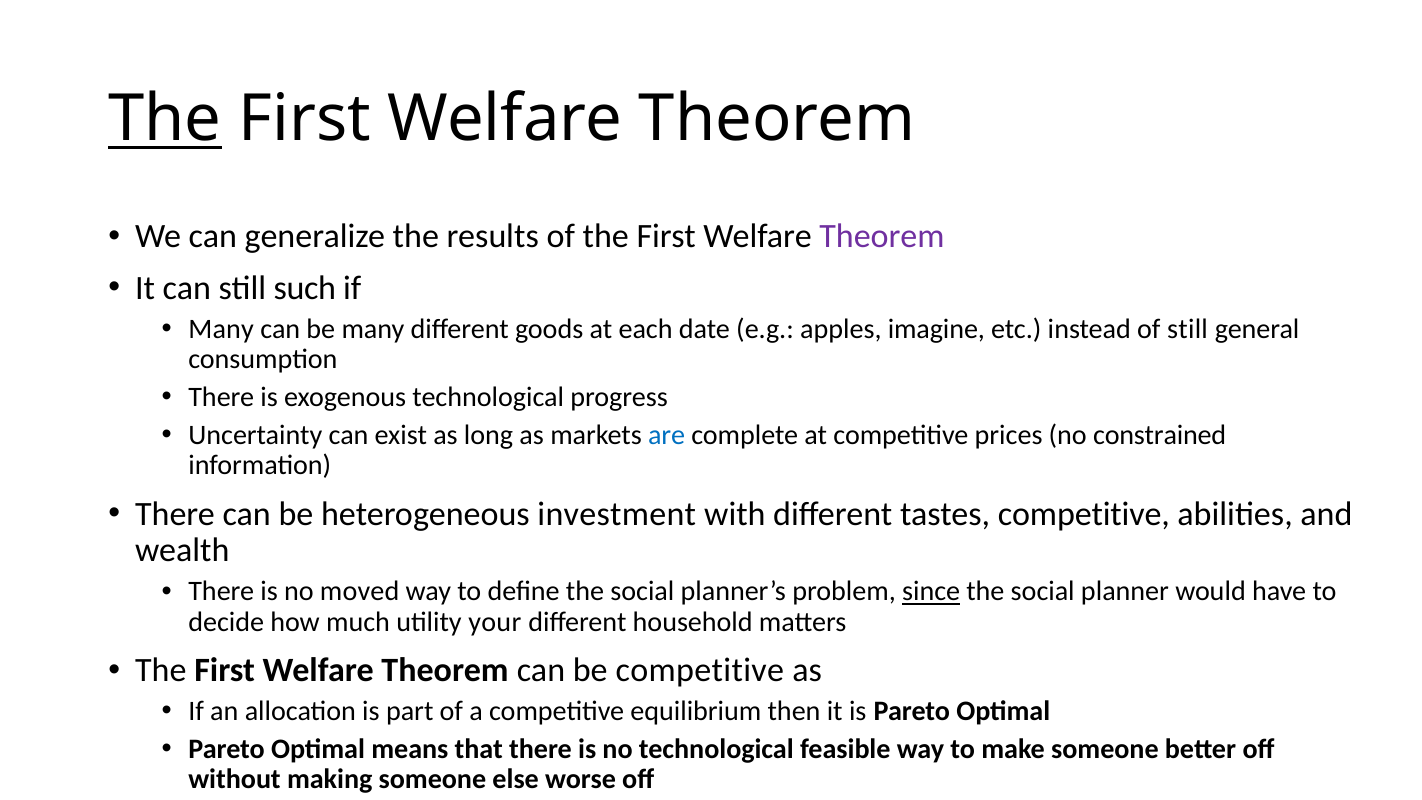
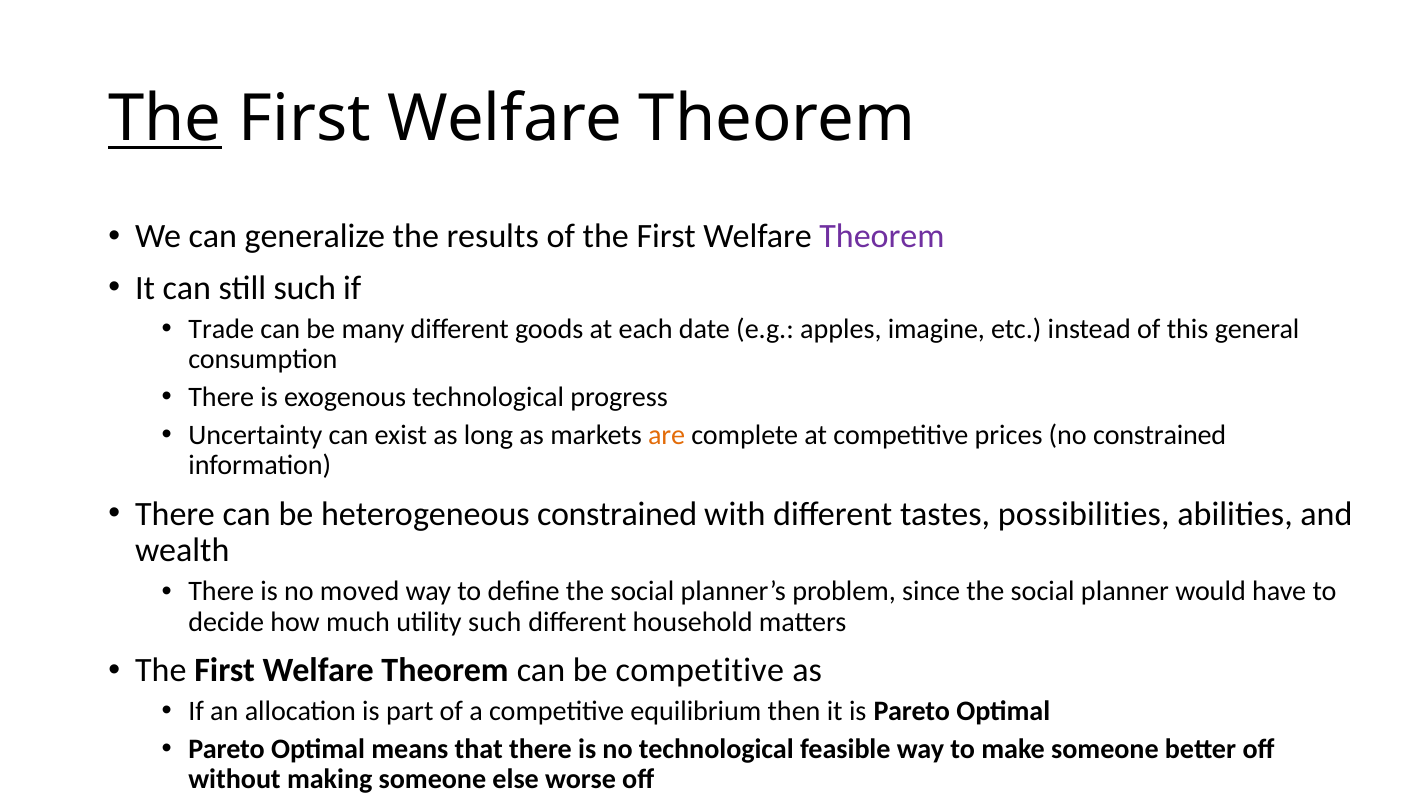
Many at (221, 329): Many -> Trade
of still: still -> this
are colour: blue -> orange
heterogeneous investment: investment -> constrained
tastes competitive: competitive -> possibilities
since underline: present -> none
utility your: your -> such
